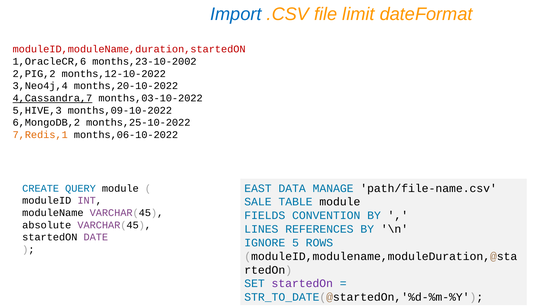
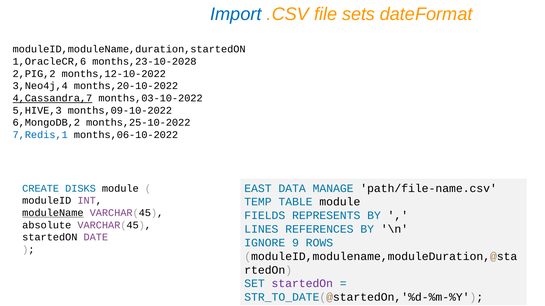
limit: limit -> sets
moduleID,moduleName,duration,startedON colour: red -> black
months,23-10-2002: months,23-10-2002 -> months,23-10-2028
7,Redis,1 colour: orange -> blue
QUERY: QUERY -> DISKS
SALE: SALE -> TEMP
moduleName underline: none -> present
CONVENTION: CONVENTION -> REPRESENTS
5: 5 -> 9
